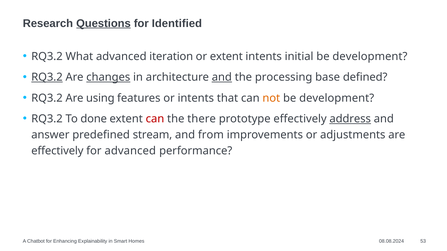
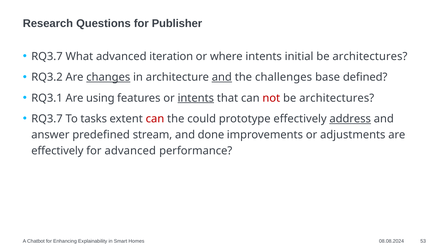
Questions underline: present -> none
Identified: Identified -> Publisher
RQ3.2 at (47, 57): RQ3.2 -> RQ3.7
or extent: extent -> where
development at (370, 57): development -> architectures
RQ3.2 at (47, 77) underline: present -> none
processing: processing -> challenges
RQ3.2 at (47, 98): RQ3.2 -> RQ3.1
intents at (196, 98) underline: none -> present
not colour: orange -> red
development at (337, 98): development -> architectures
RQ3.2 at (47, 119): RQ3.2 -> RQ3.7
done: done -> tasks
there: there -> could
from: from -> done
